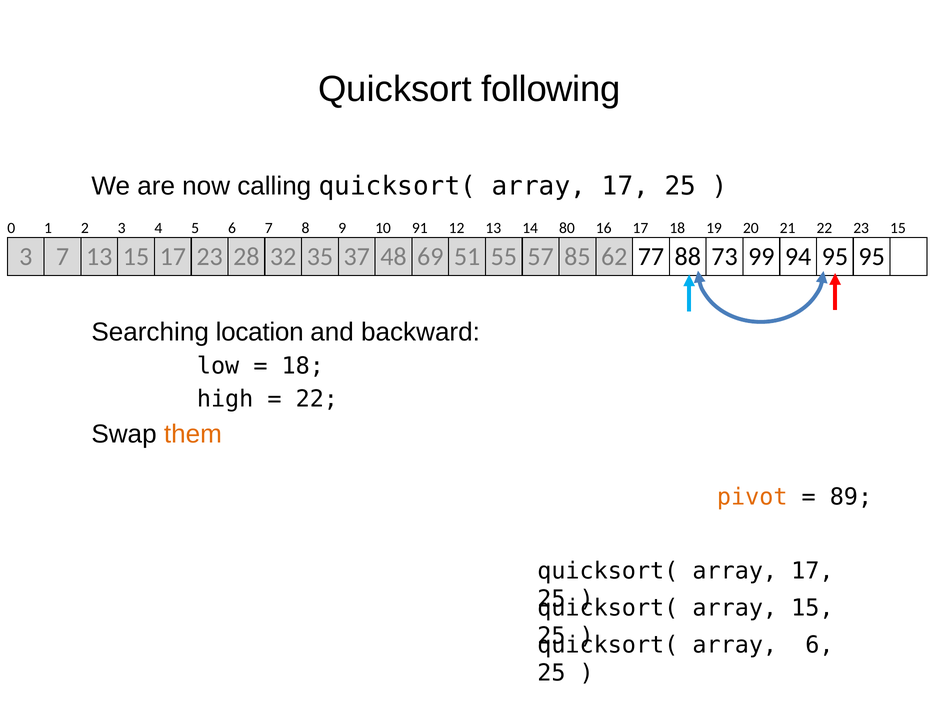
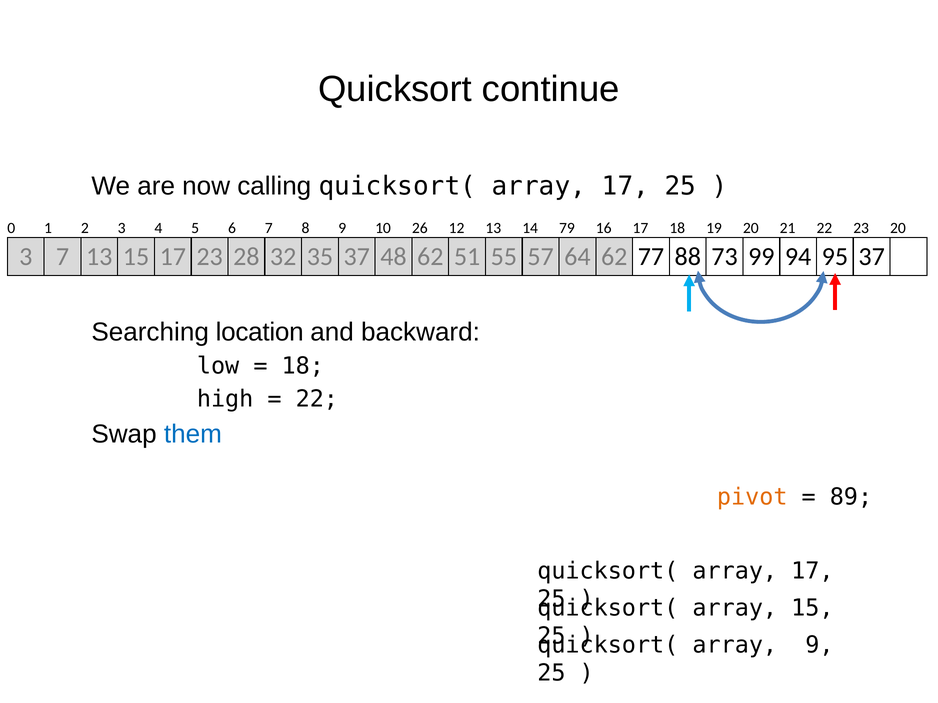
following: following -> continue
91: 91 -> 26
80: 80 -> 79
23 15: 15 -> 20
48 69: 69 -> 62
85: 85 -> 64
95 95: 95 -> 37
them colour: orange -> blue
array 6: 6 -> 9
